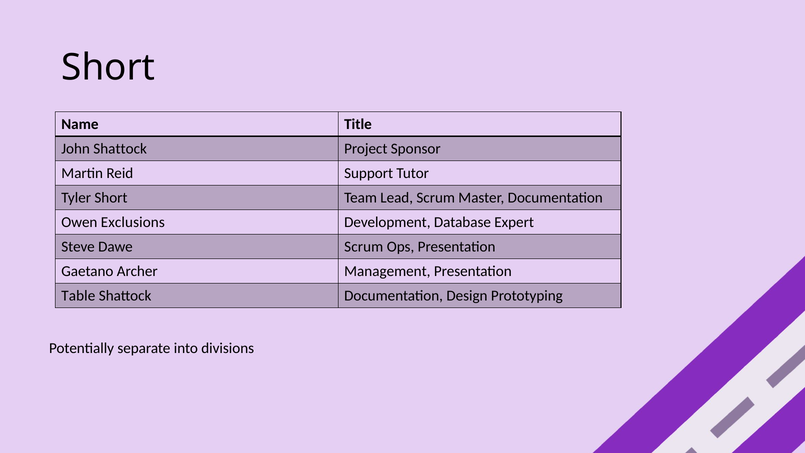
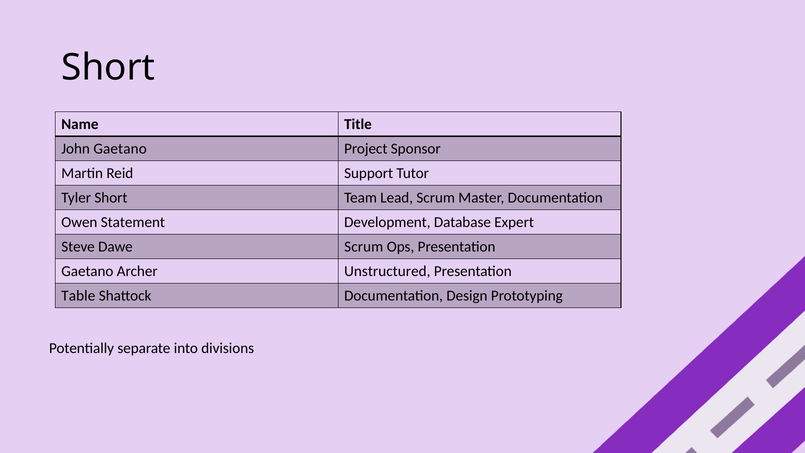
John Shattock: Shattock -> Gaetano
Exclusions: Exclusions -> Statement
Management: Management -> Unstructured
